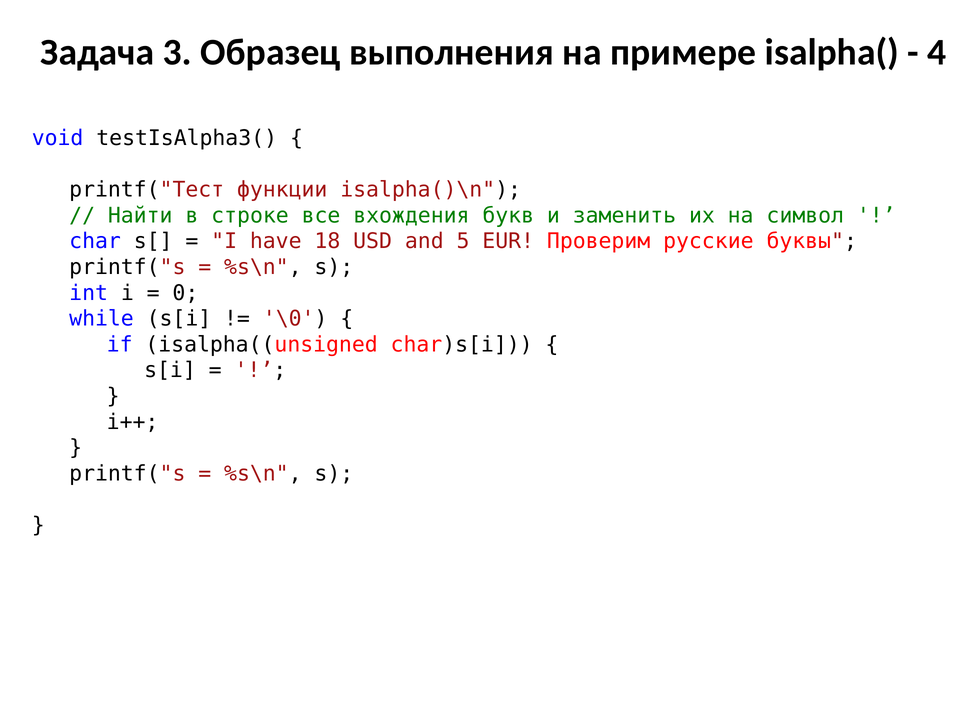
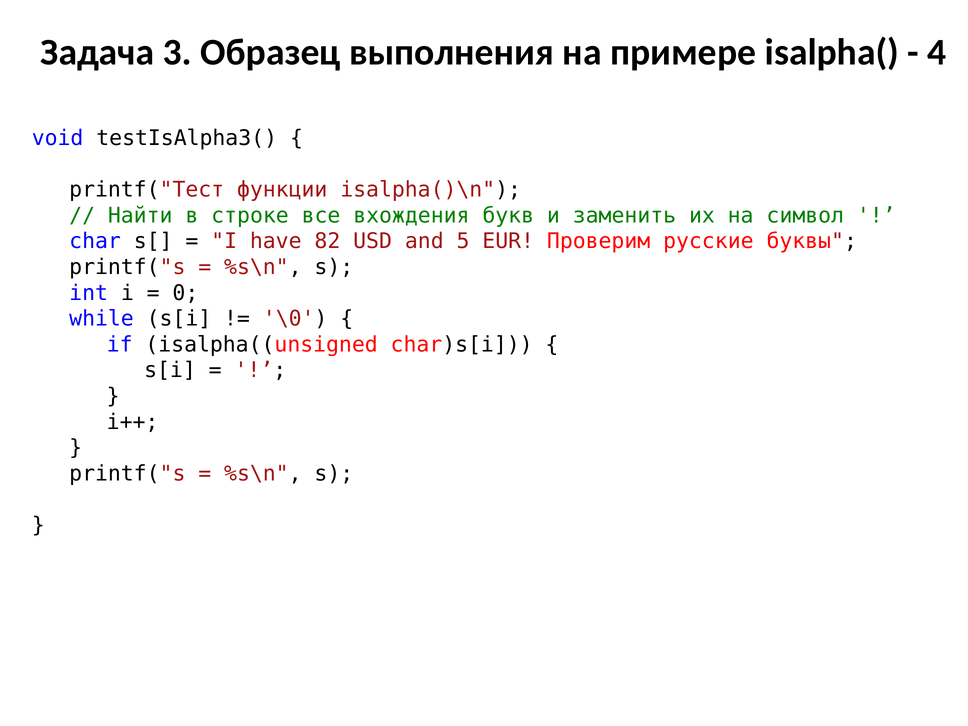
18: 18 -> 82
